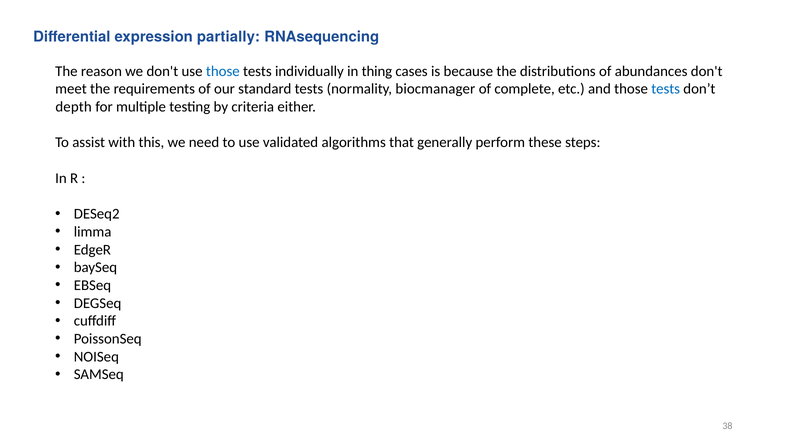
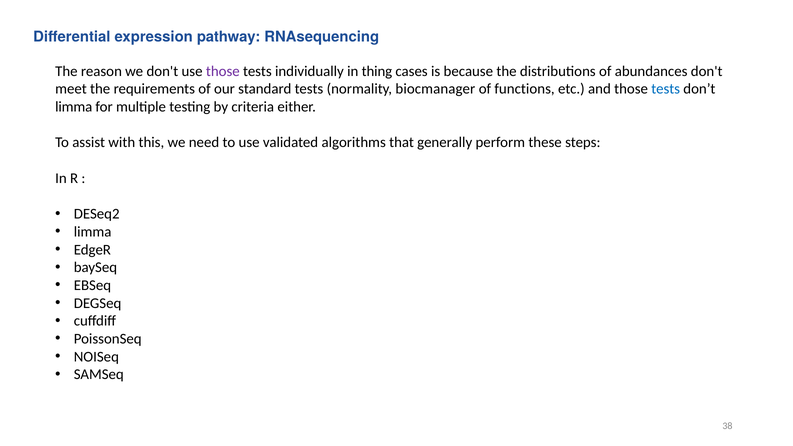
partially: partially -> pathway
those at (223, 71) colour: blue -> purple
complete: complete -> functions
depth at (74, 107): depth -> limma
